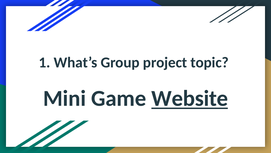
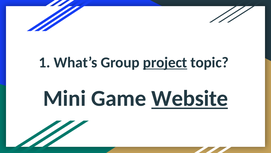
project underline: none -> present
